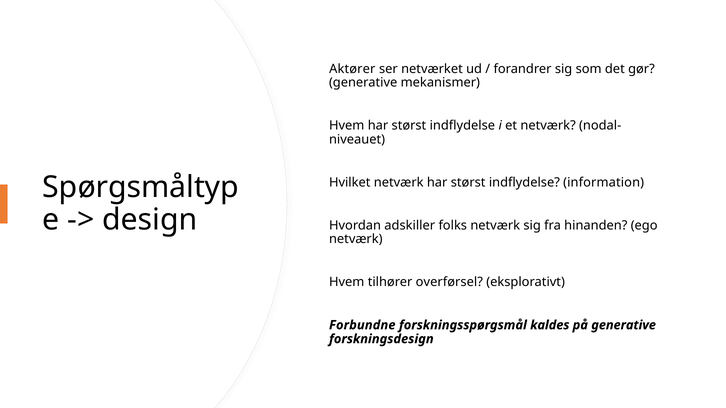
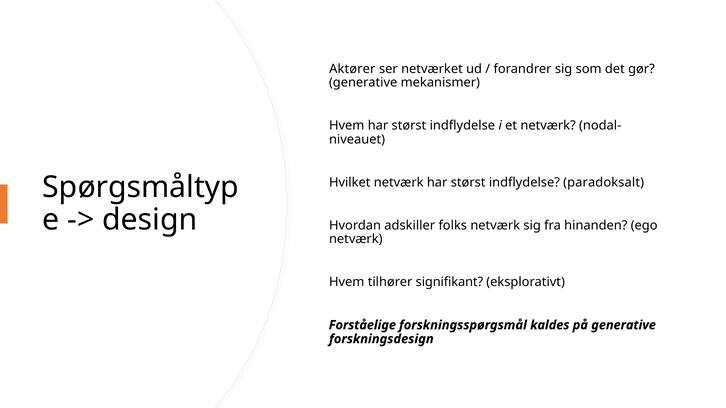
information: information -> paradoksalt
overførsel: overførsel -> signifikant
Forbundne: Forbundne -> Forståelige
